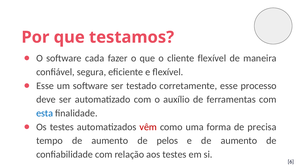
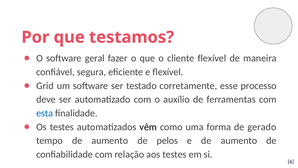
cada: cada -> geral
Esse at (45, 86): Esse -> Grid
vêm colour: red -> black
precisa: precisa -> gerado
